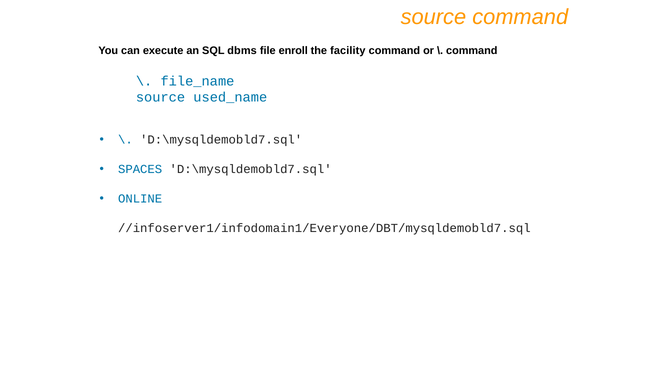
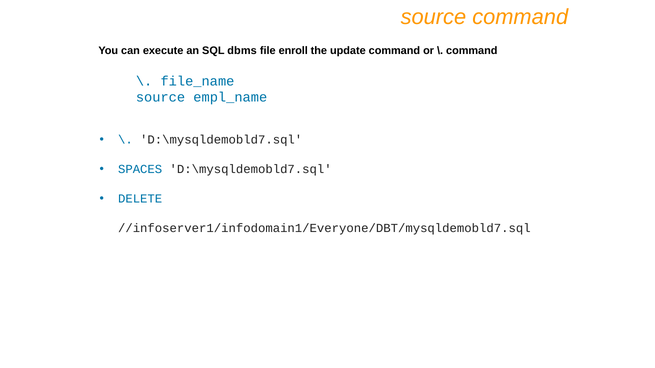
facility: facility -> update
used_name: used_name -> empl_name
ONLINE: ONLINE -> DELETE
